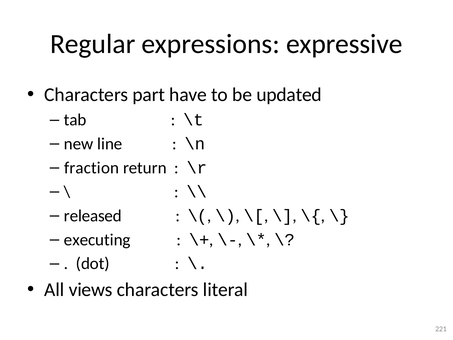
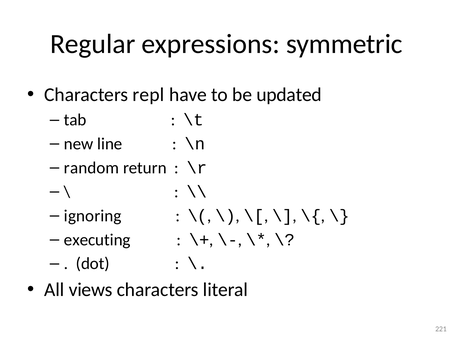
expressive: expressive -> symmetric
part: part -> repl
fraction: fraction -> random
released: released -> ignoring
